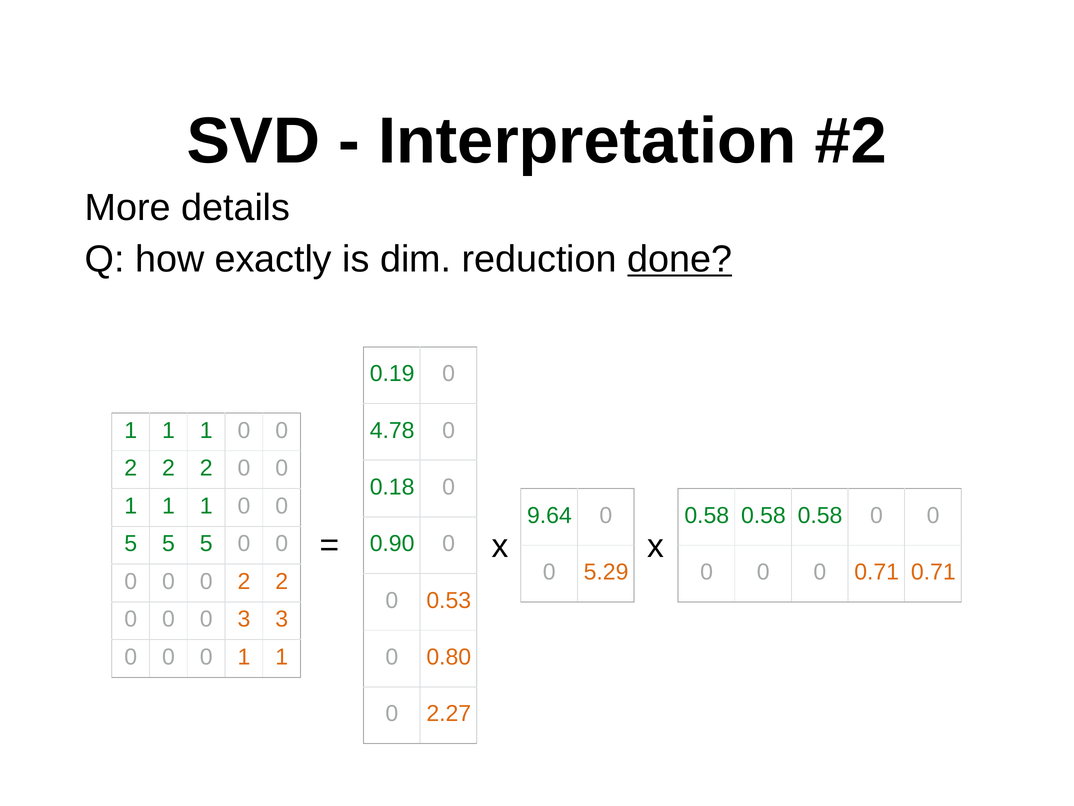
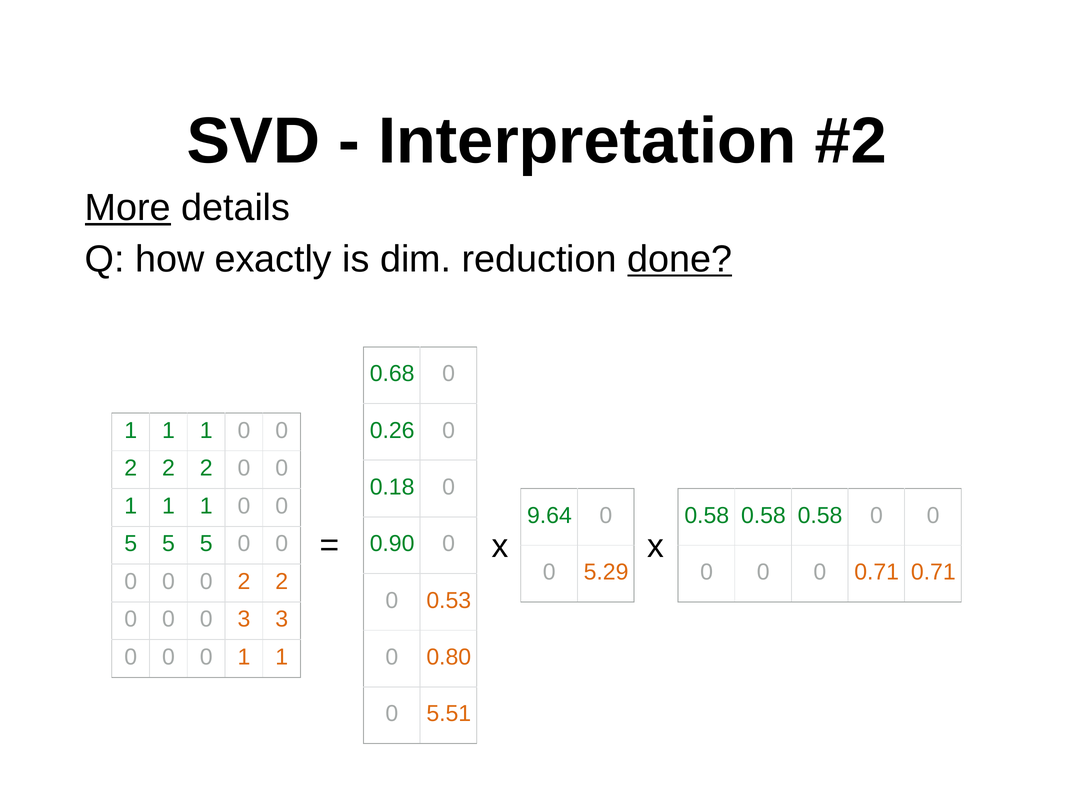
More underline: none -> present
0.19: 0.19 -> 0.68
4.78: 4.78 -> 0.26
2.27: 2.27 -> 5.51
